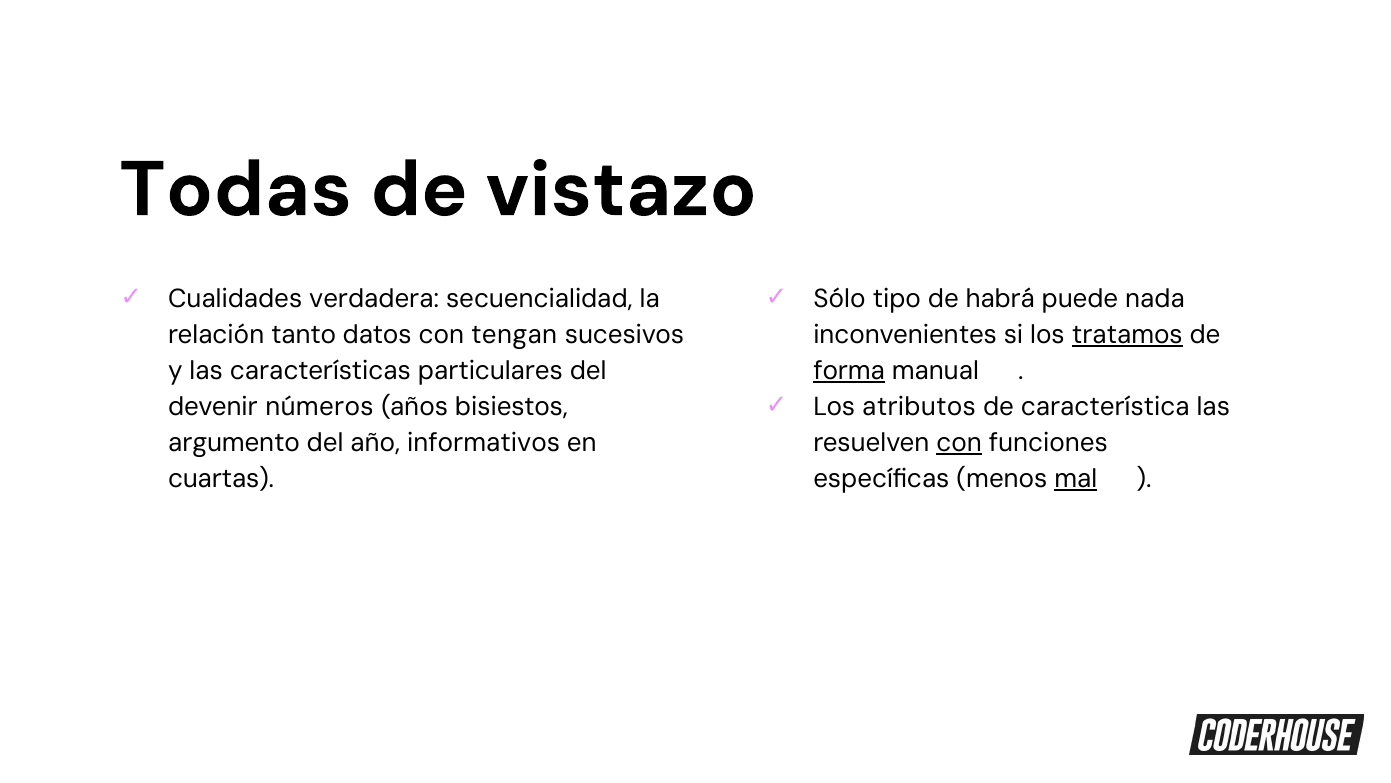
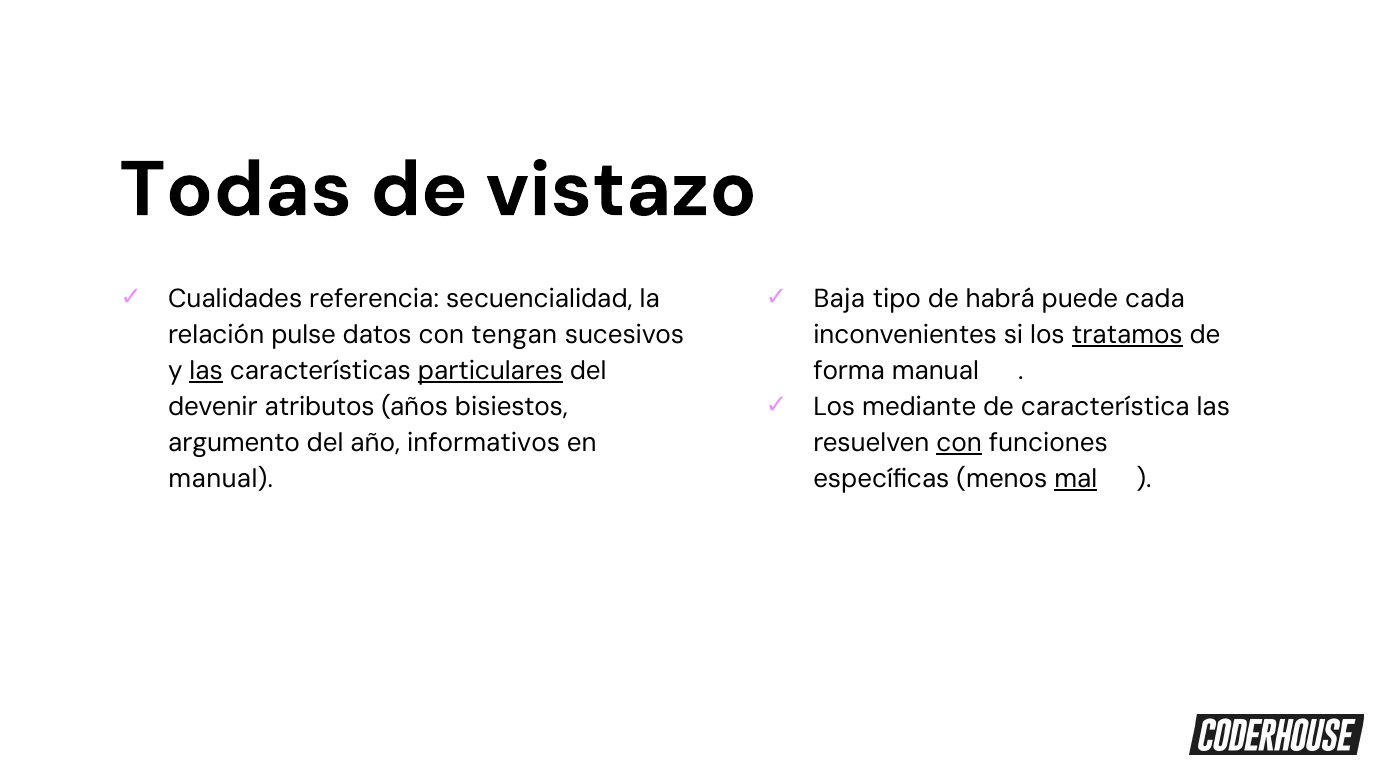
verdadera: verdadera -> referencia
Sólo: Sólo -> Baja
nada: nada -> cada
tanto: tanto -> pulse
las at (206, 371) underline: none -> present
particulares underline: none -> present
forma underline: present -> none
atributos: atributos -> mediante
números: números -> atributos
cuartas at (221, 478): cuartas -> manual
